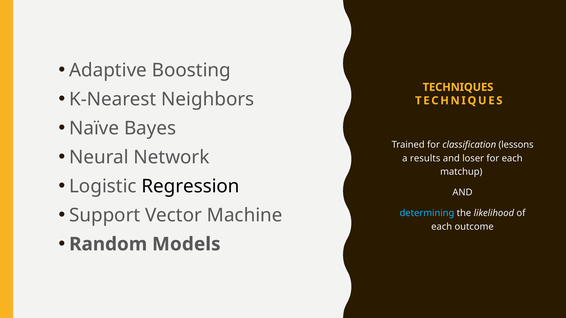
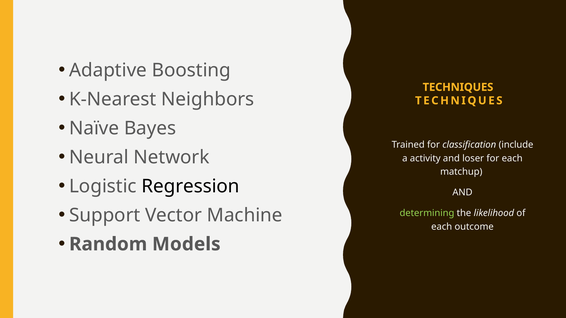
lessons: lessons -> include
results: results -> activity
determining colour: light blue -> light green
